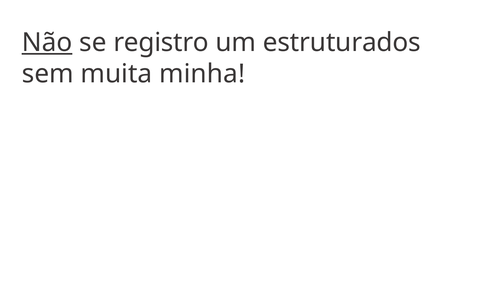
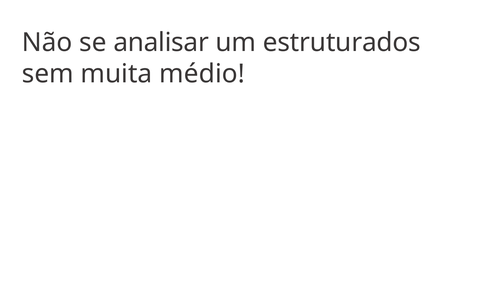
Não underline: present -> none
registro: registro -> analisar
minha: minha -> médio
